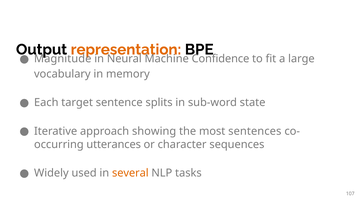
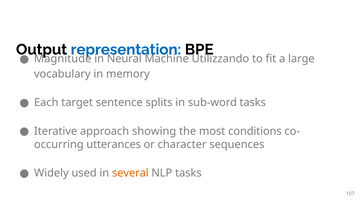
representation colour: orange -> blue
Confidence: Confidence -> Utilizzando
sub-word state: state -> tasks
sentences: sentences -> conditions
